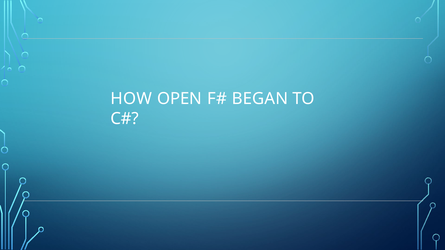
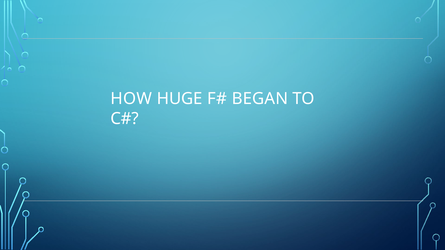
OPEN: OPEN -> HUGE
